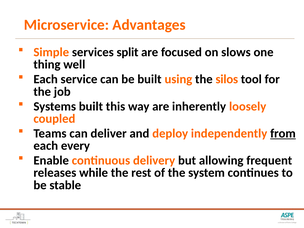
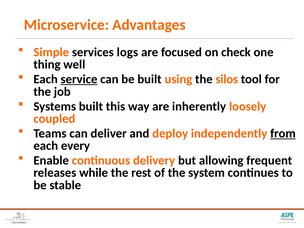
split: split -> logs
slows: slows -> check
service underline: none -> present
